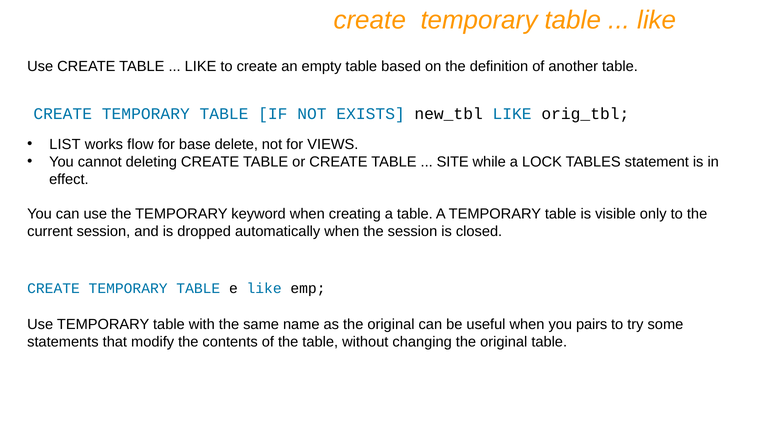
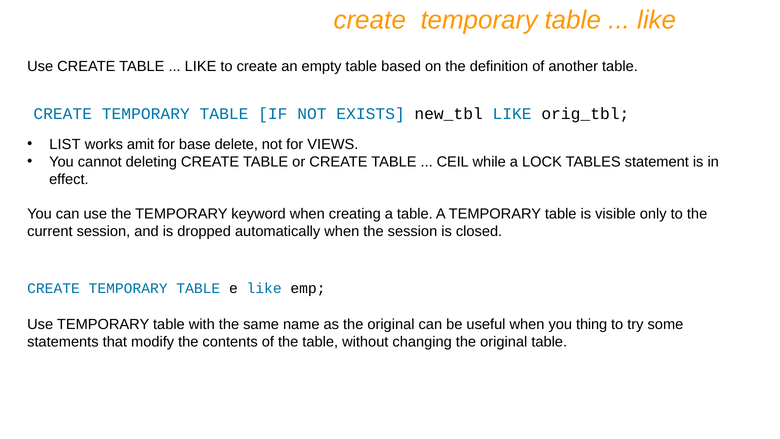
flow: flow -> amit
SITE: SITE -> CEIL
pairs: pairs -> thing
